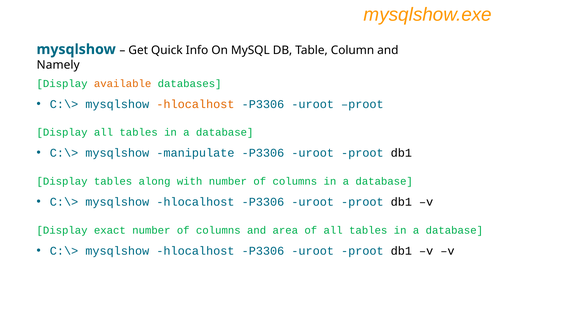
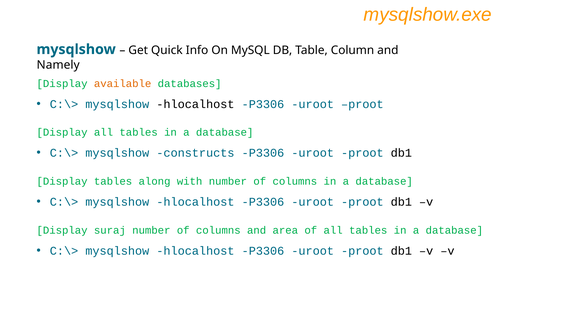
hlocalhost at (195, 104) colour: orange -> black
manipulate: manipulate -> constructs
exact: exact -> suraj
